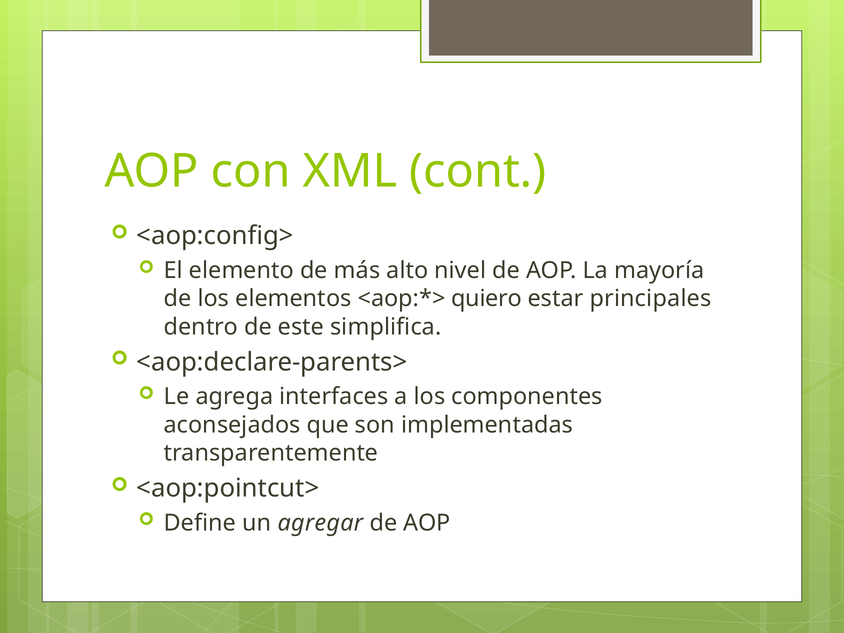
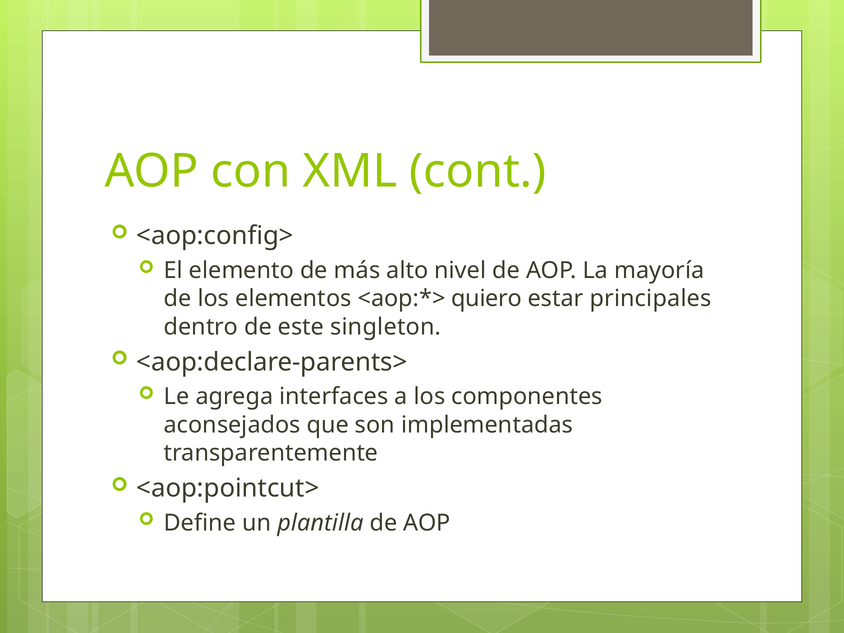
simplifica: simplifica -> singleton
agregar: agregar -> plantilla
